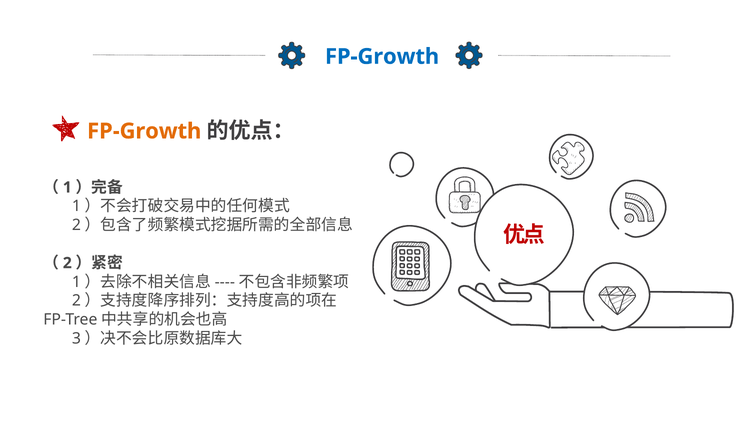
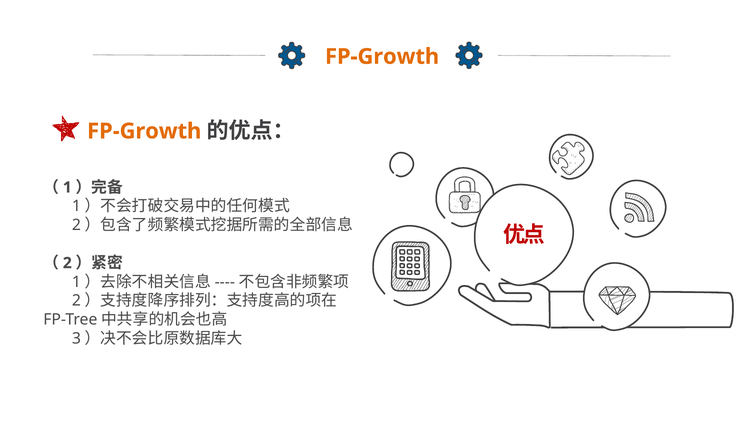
FP-Growth at (382, 57) colour: blue -> orange
